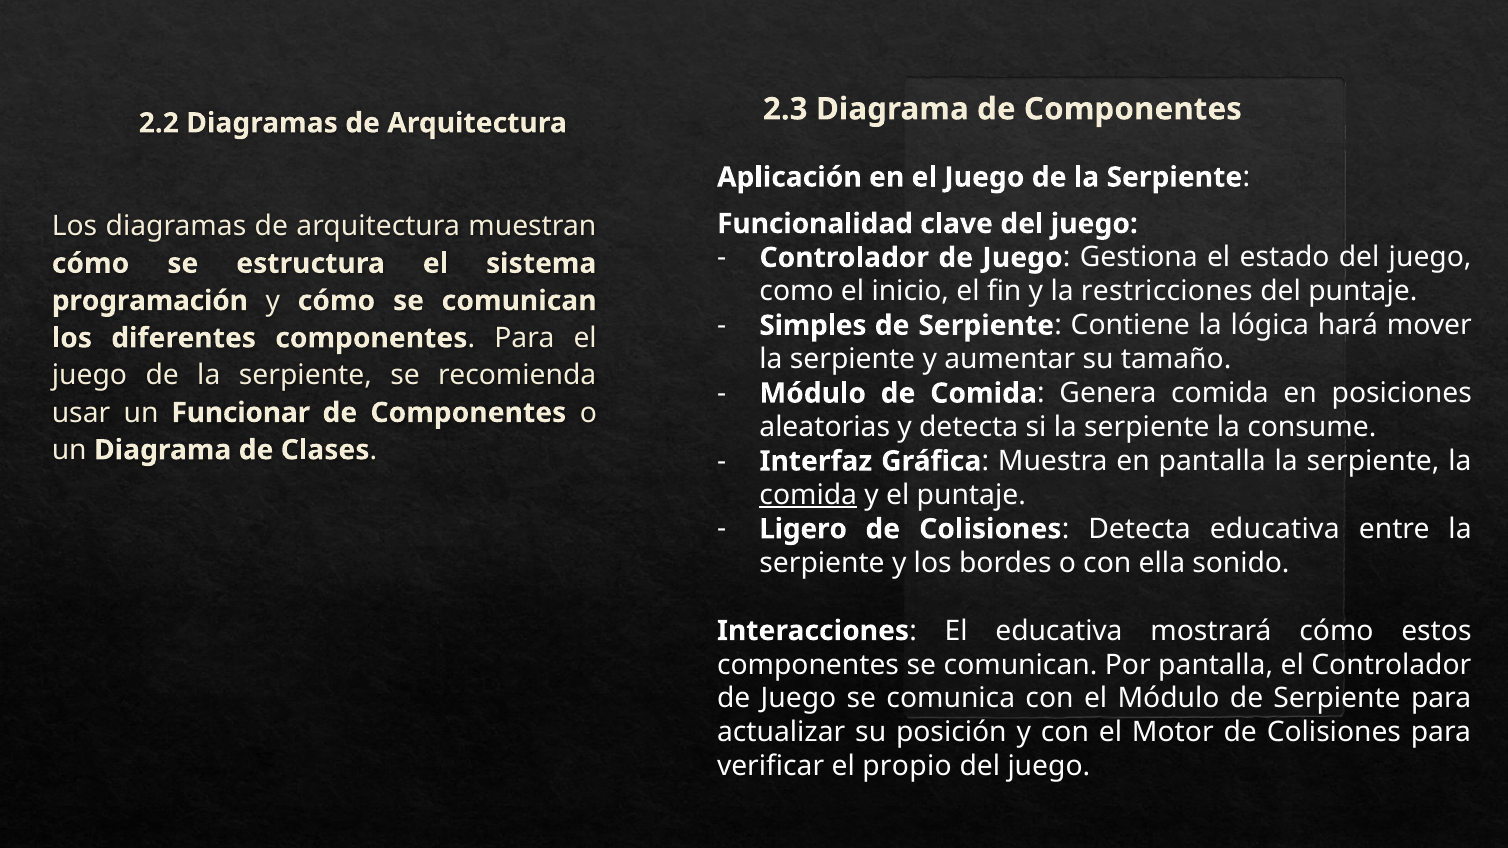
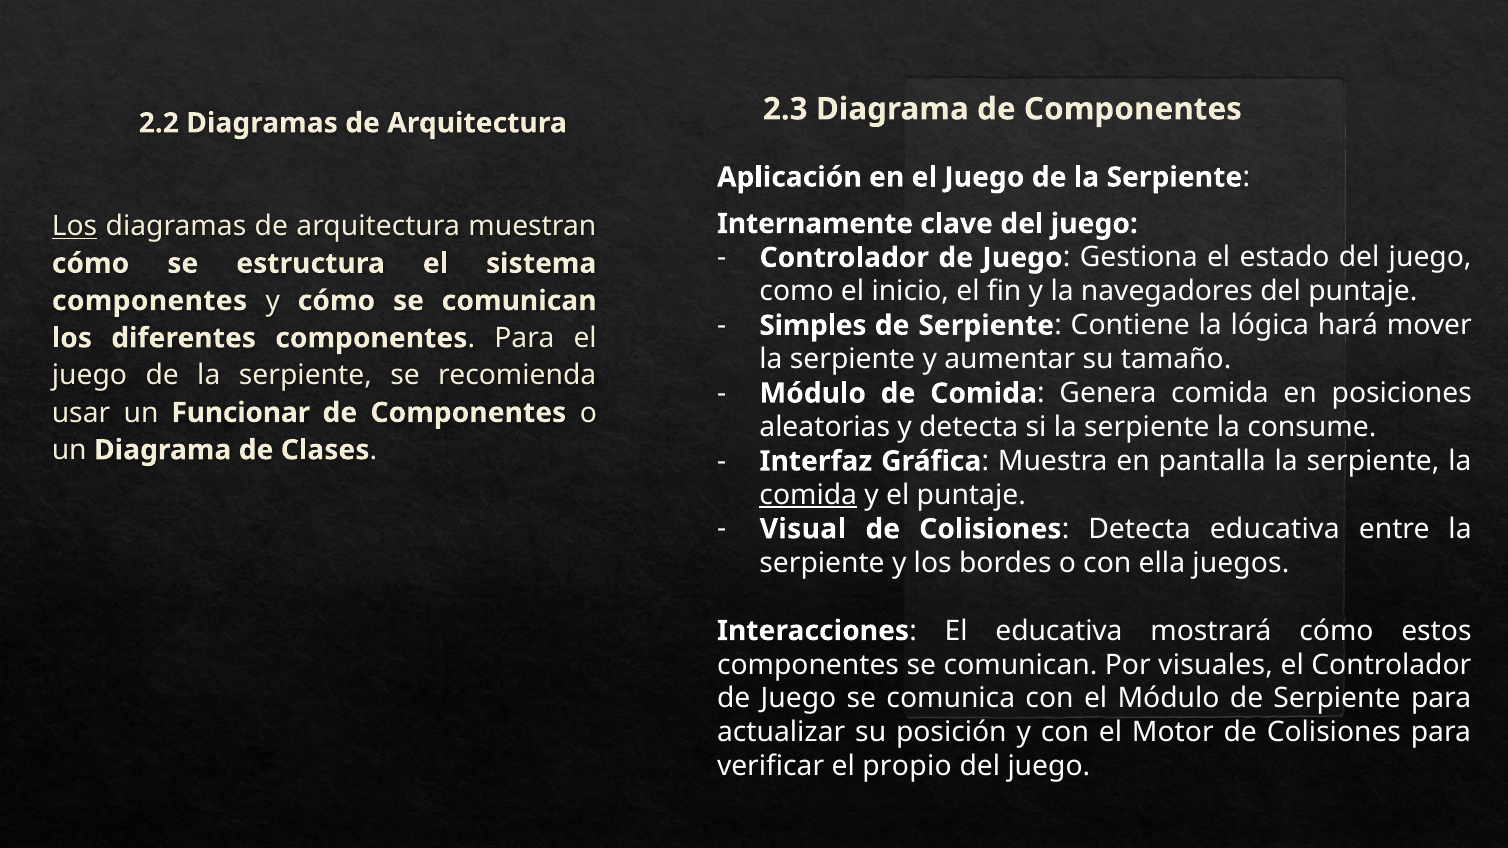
Los at (75, 226) underline: none -> present
Funcionalidad: Funcionalidad -> Internamente
restricciones: restricciones -> navegadores
programación at (150, 301): programación -> componentes
Ligero: Ligero -> Visual
sonido: sonido -> juegos
Por pantalla: pantalla -> visuales
